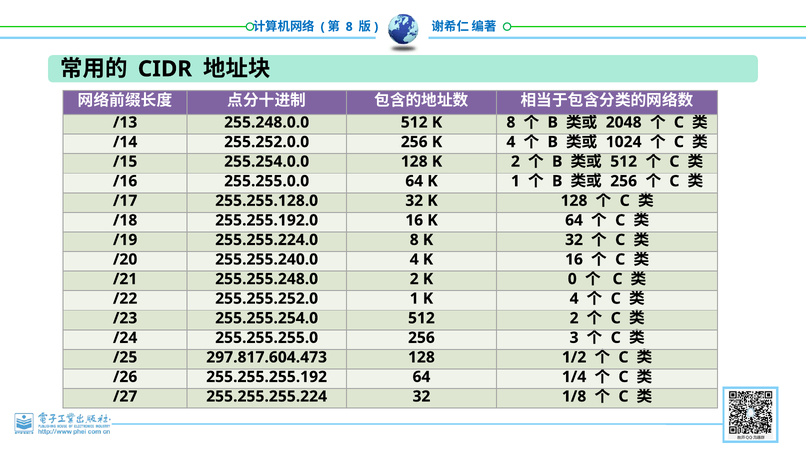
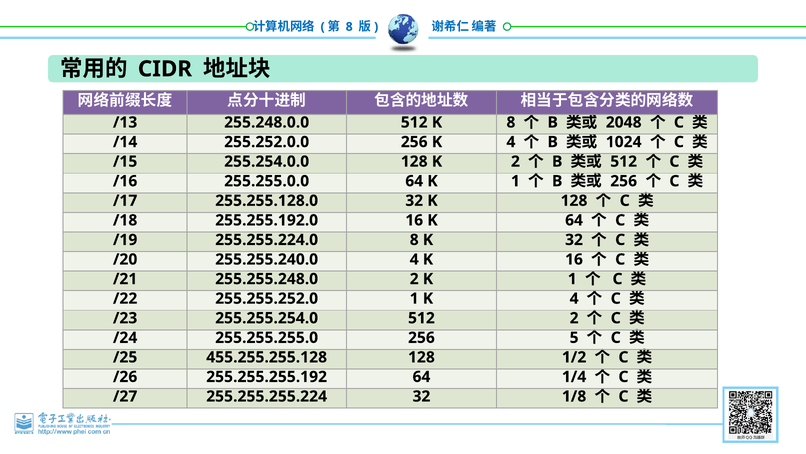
2 K 0: 0 -> 1
3: 3 -> 5
297.817.604.473: 297.817.604.473 -> 455.255.255.128
